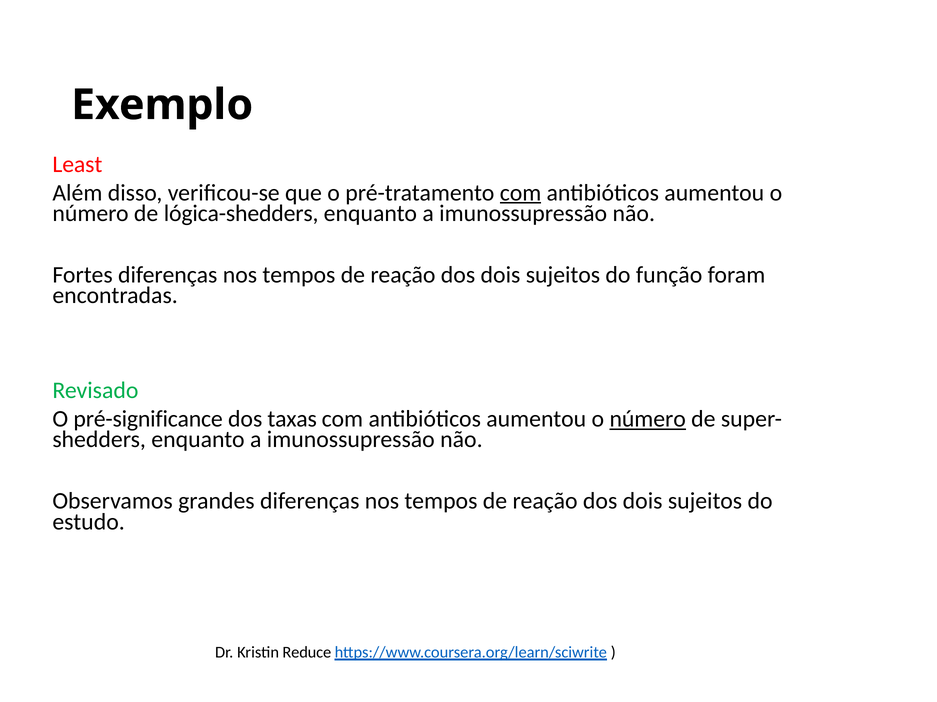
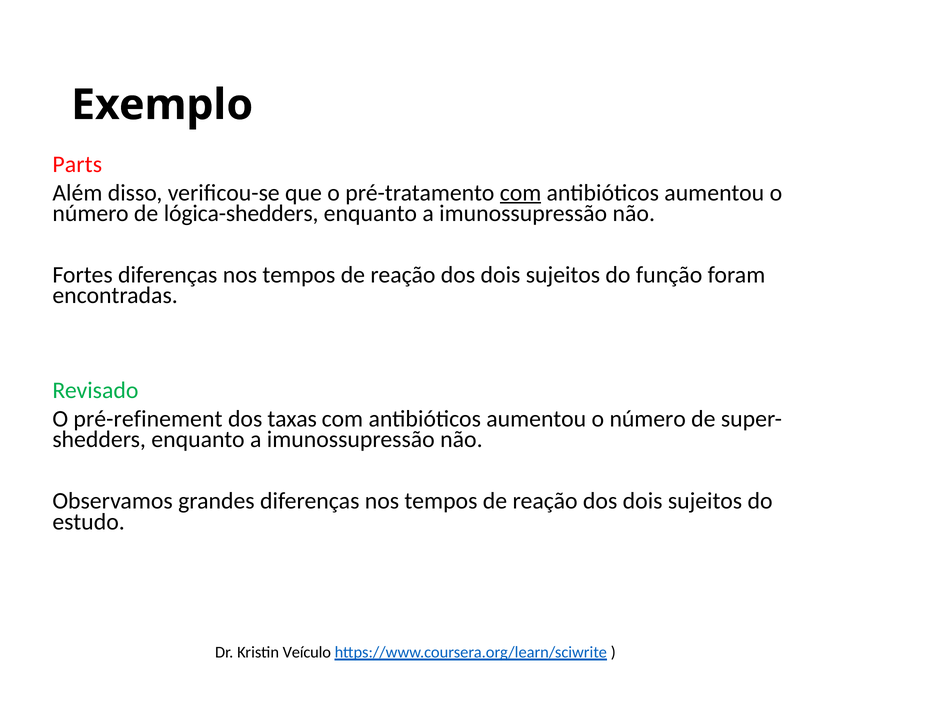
Least: Least -> Parts
pré-significance: pré-significance -> pré-refinement
número at (648, 419) underline: present -> none
Reduce: Reduce -> Veículo
